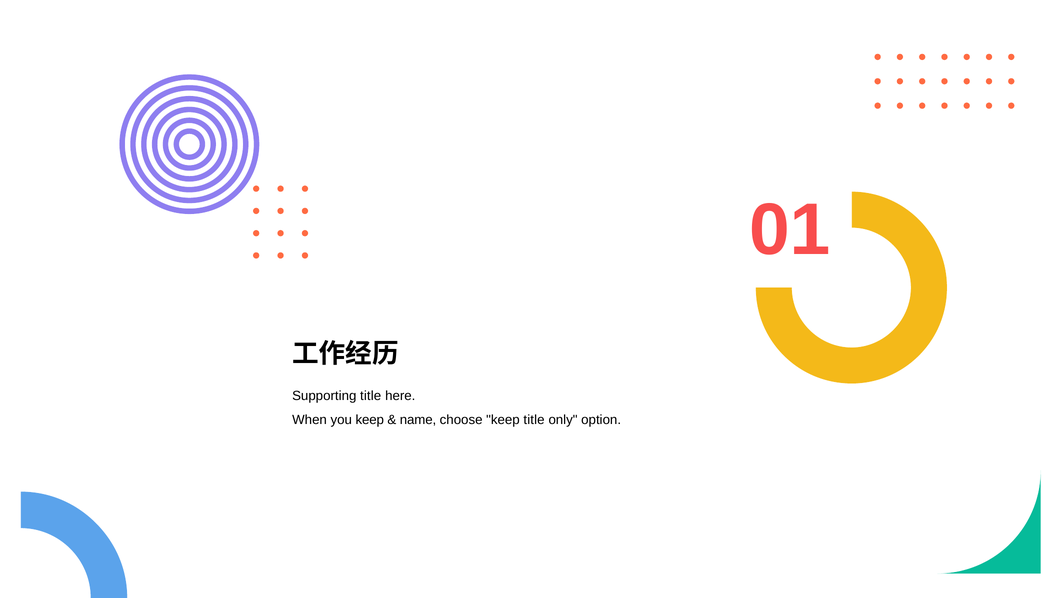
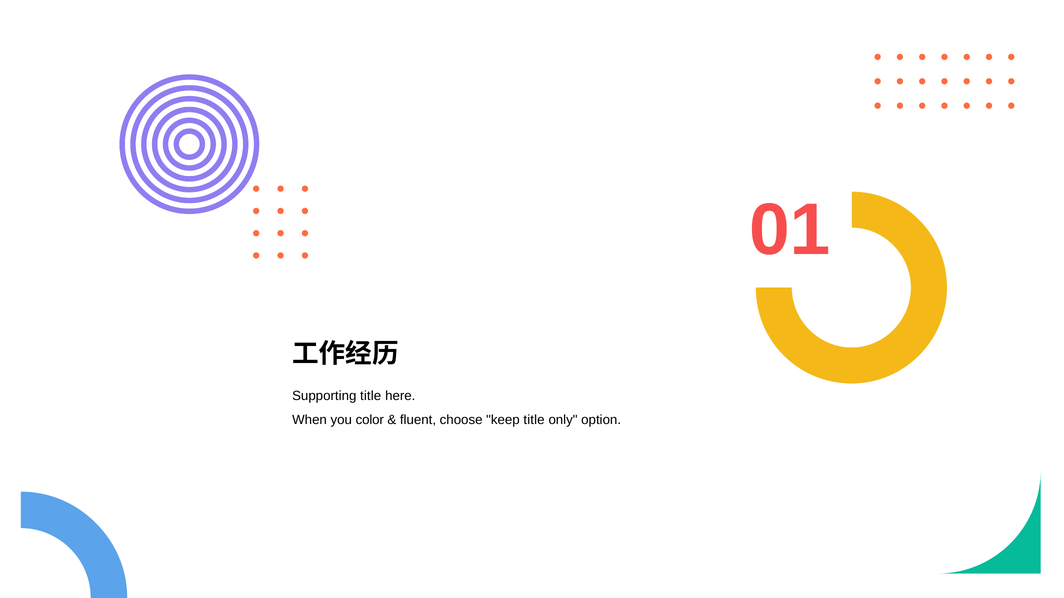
you keep: keep -> color
name: name -> fluent
